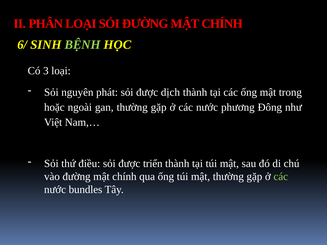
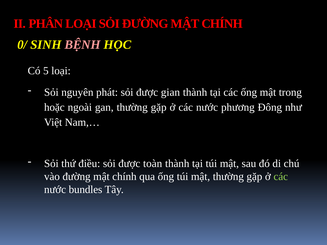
6/: 6/ -> 0/
BỆNH colour: light green -> pink
3: 3 -> 5
dịch: dịch -> gian
triển: triển -> toàn
